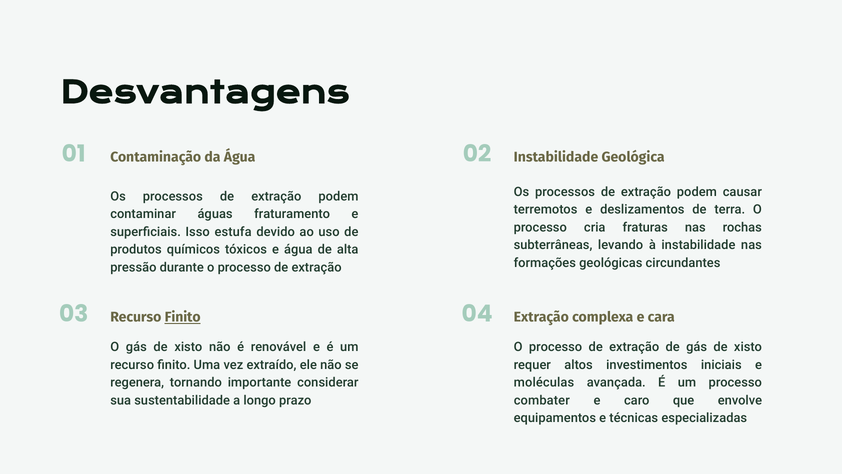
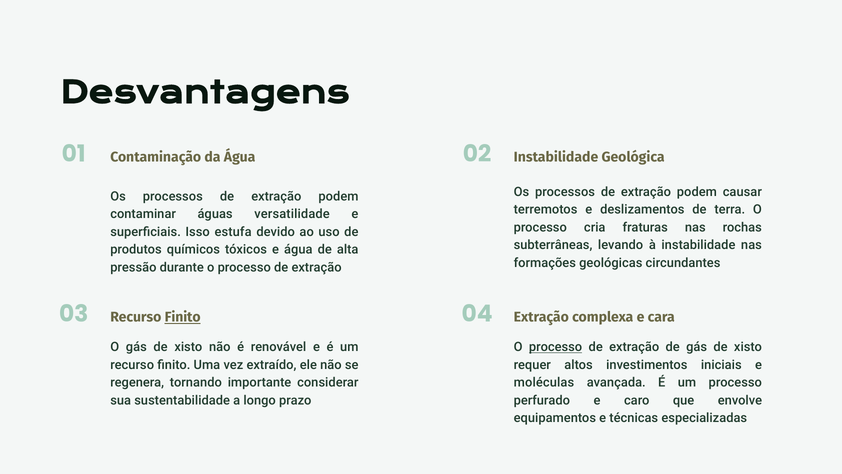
fraturamento: fraturamento -> versatilidade
processo at (556, 347) underline: none -> present
combater: combater -> perfurado
